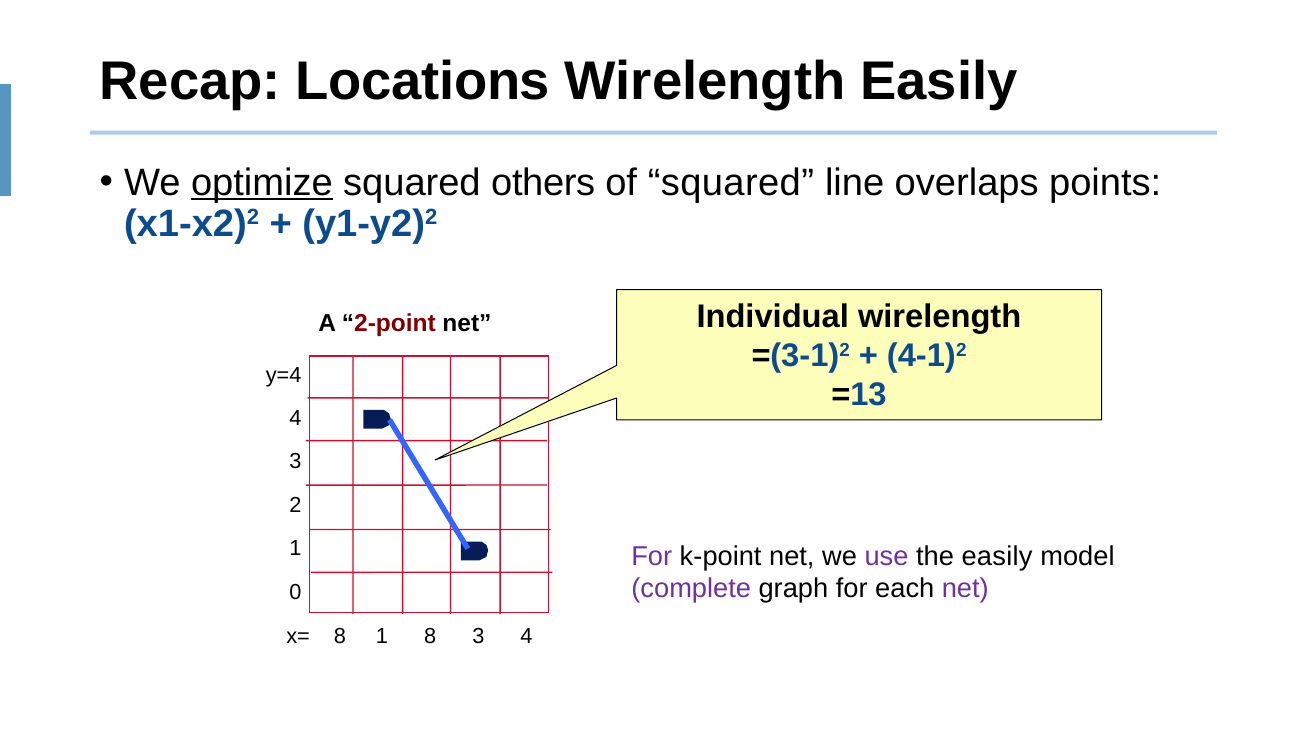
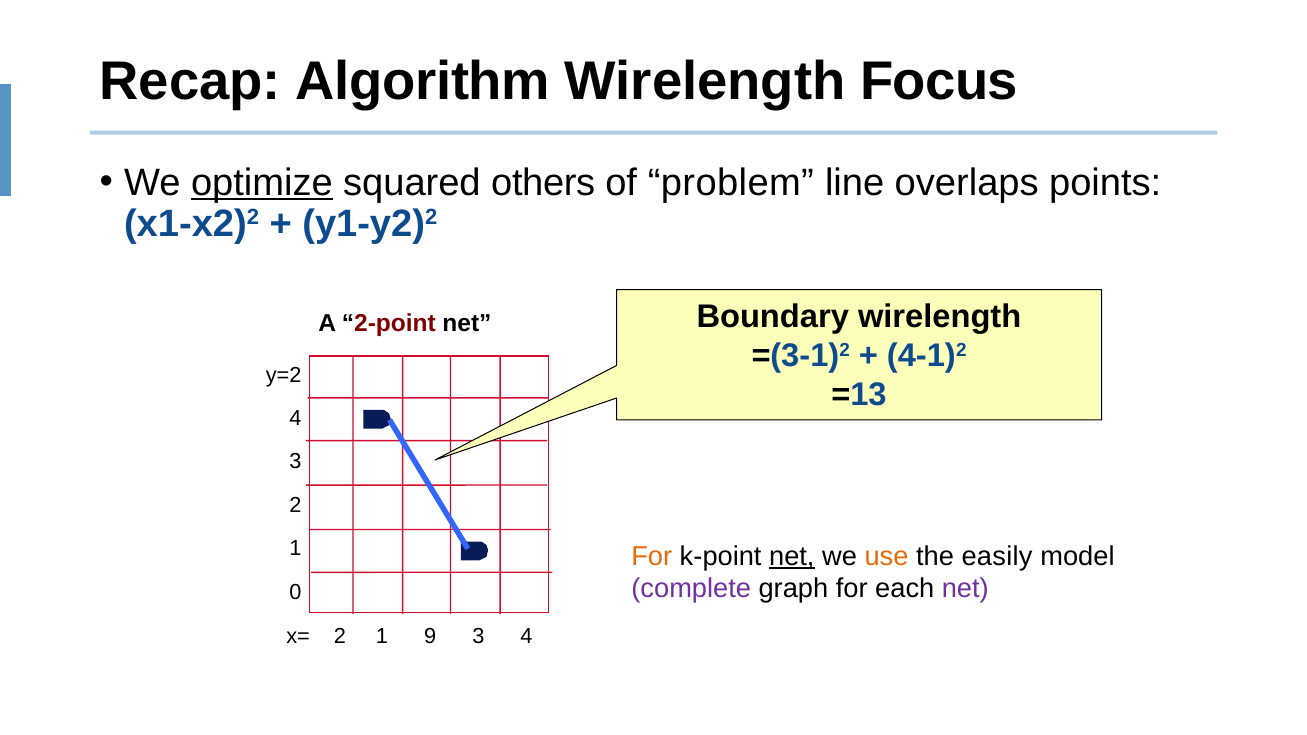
Locations: Locations -> Algorithm
Wirelength Easily: Easily -> Focus
of squared: squared -> problem
Individual: Individual -> Boundary
y=4: y=4 -> y=2
For at (652, 556) colour: purple -> orange
net at (792, 556) underline: none -> present
use colour: purple -> orange
x= 8: 8 -> 2
1 8: 8 -> 9
